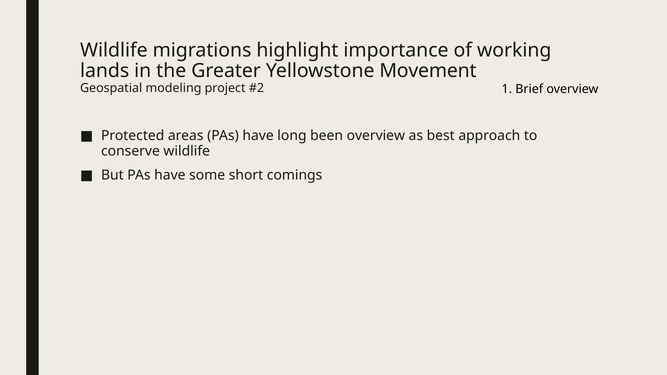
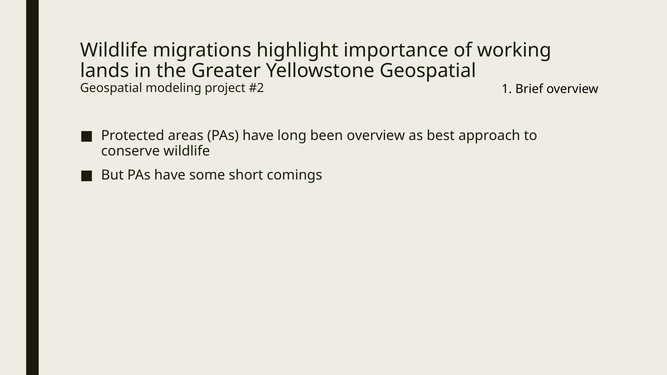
Yellowstone Movement: Movement -> Geospatial
